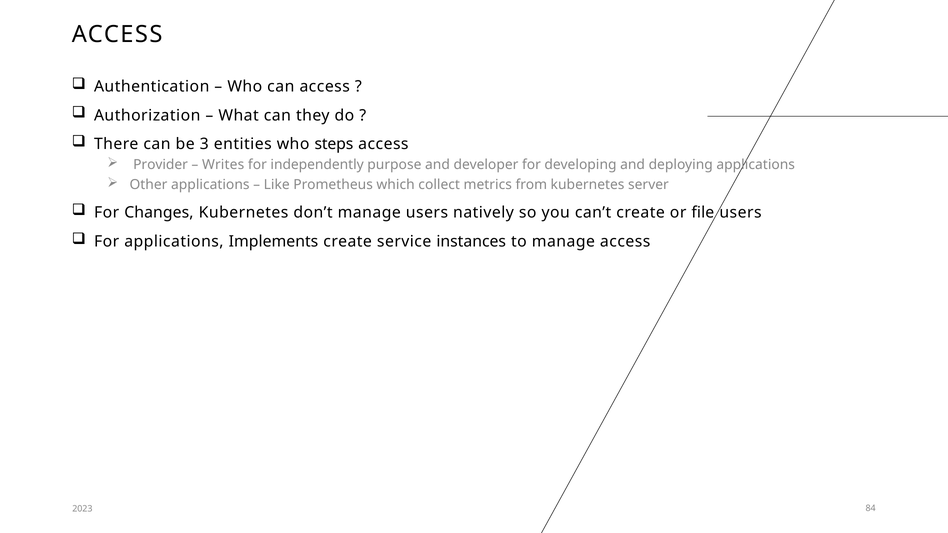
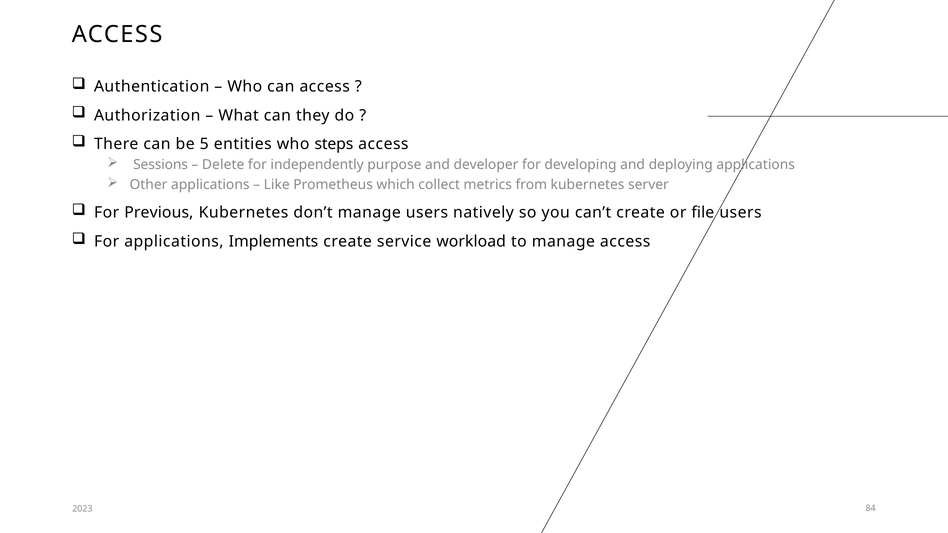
3: 3 -> 5
Provider: Provider -> Sessions
Writes: Writes -> Delete
Changes: Changes -> Previous
instances: instances -> workload
